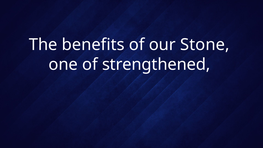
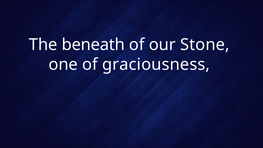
benefits: benefits -> beneath
strengthened: strengthened -> graciousness
